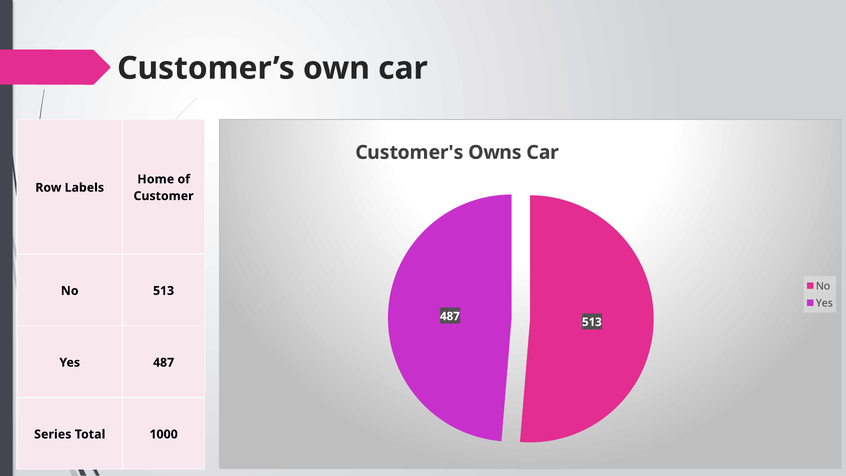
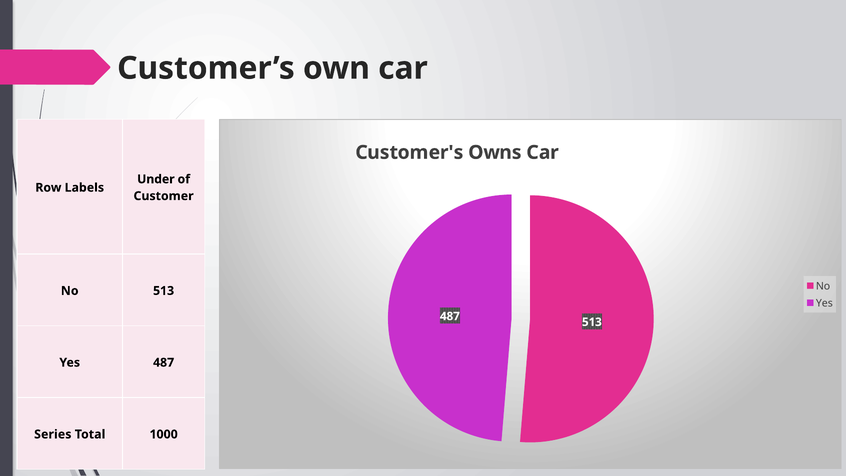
Home: Home -> Under
